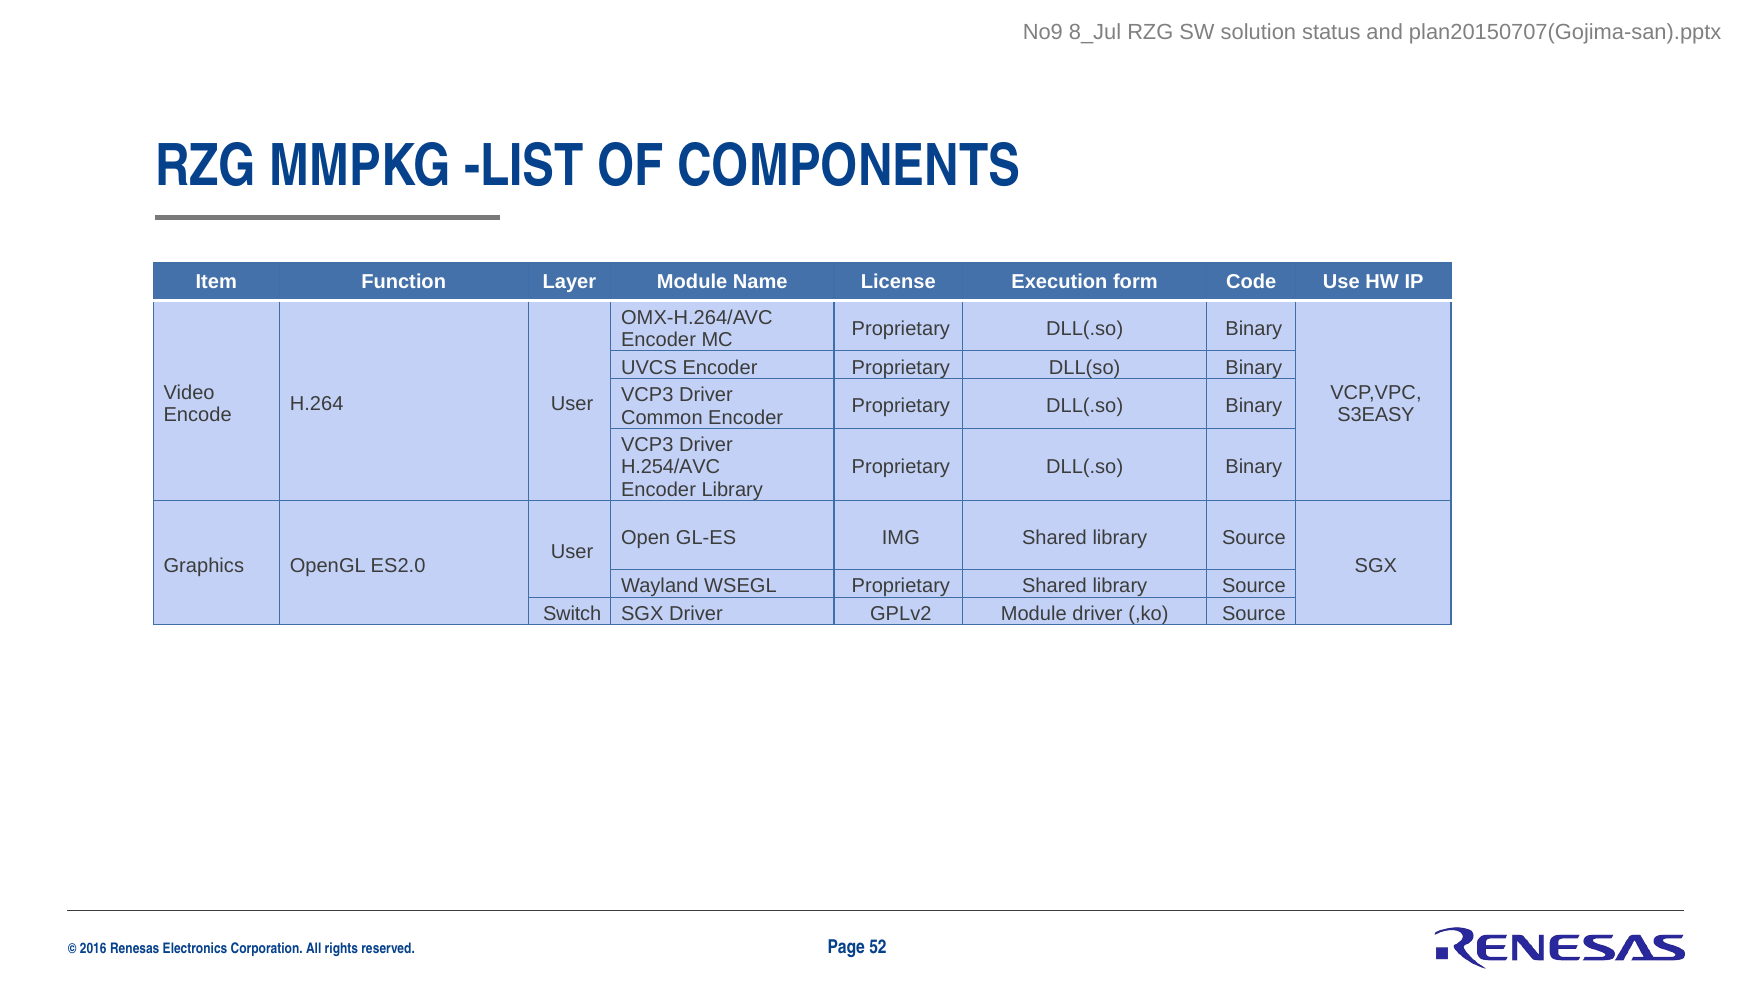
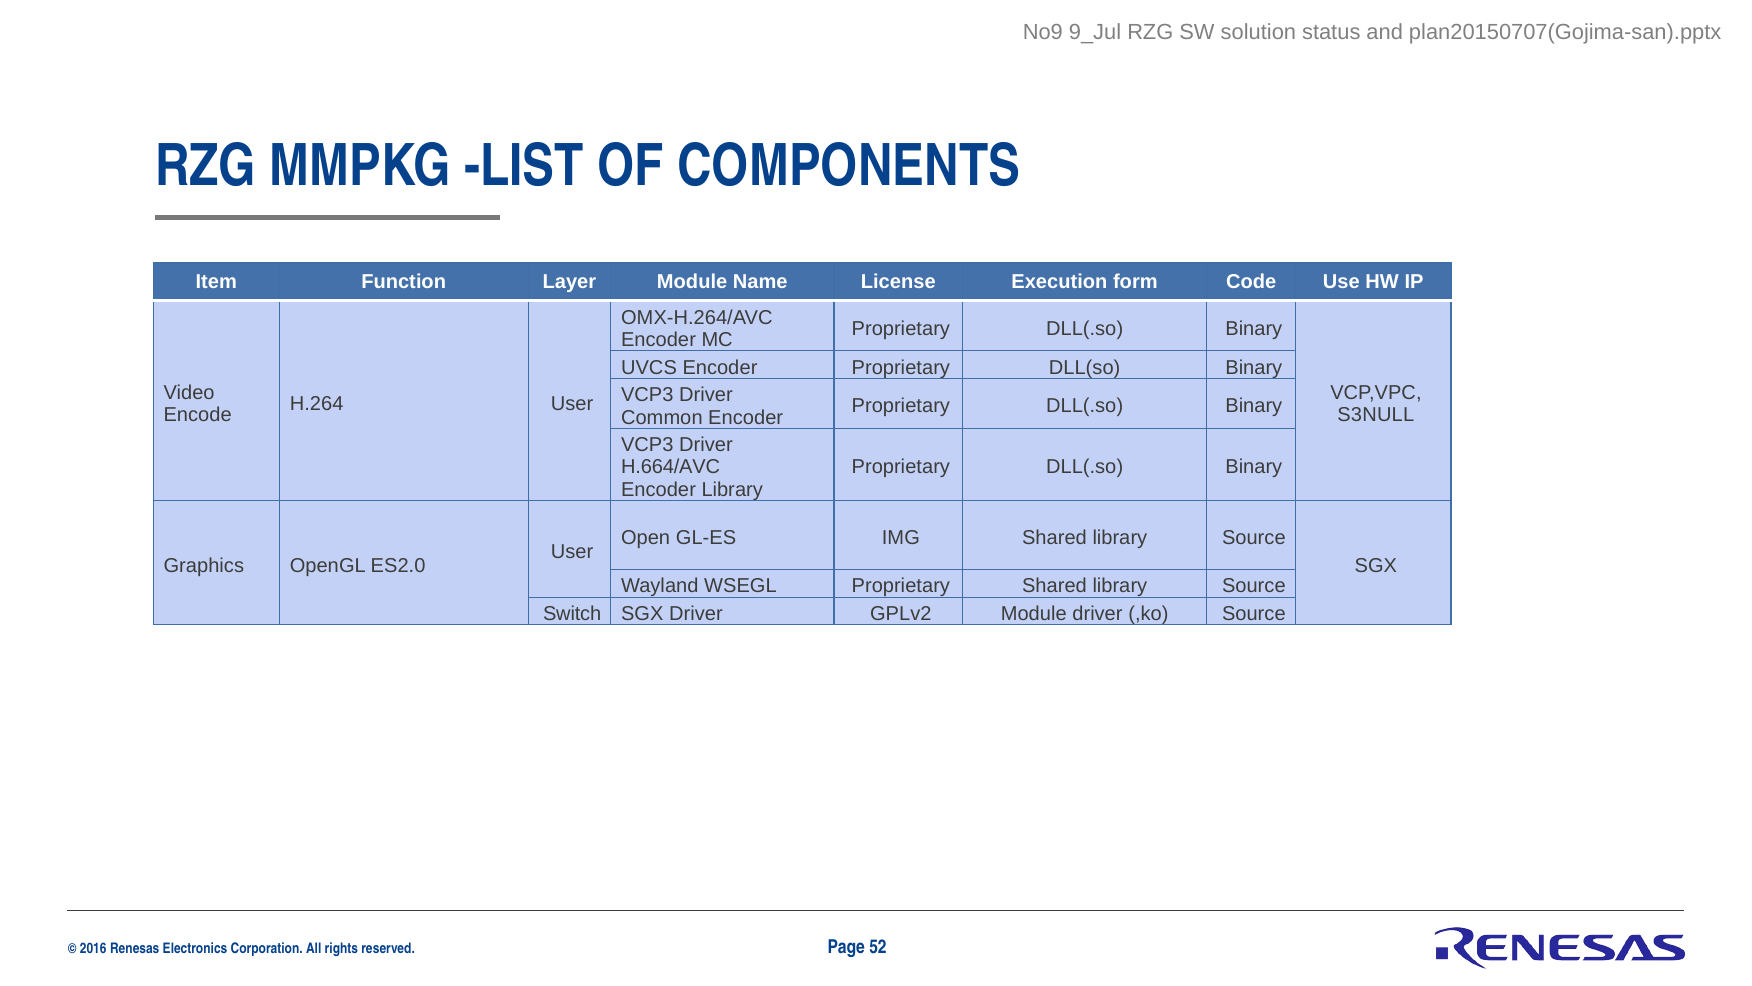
8_Jul: 8_Jul -> 9_Jul
S3EASY: S3EASY -> S3NULL
H.254/AVC: H.254/AVC -> H.664/AVC
